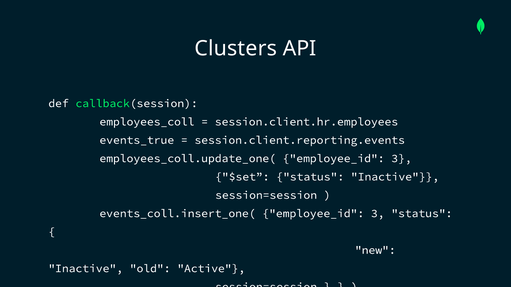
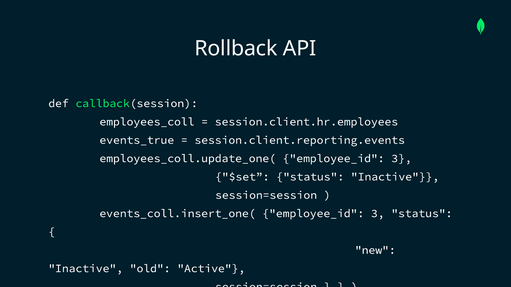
Clusters: Clusters -> Rollback
